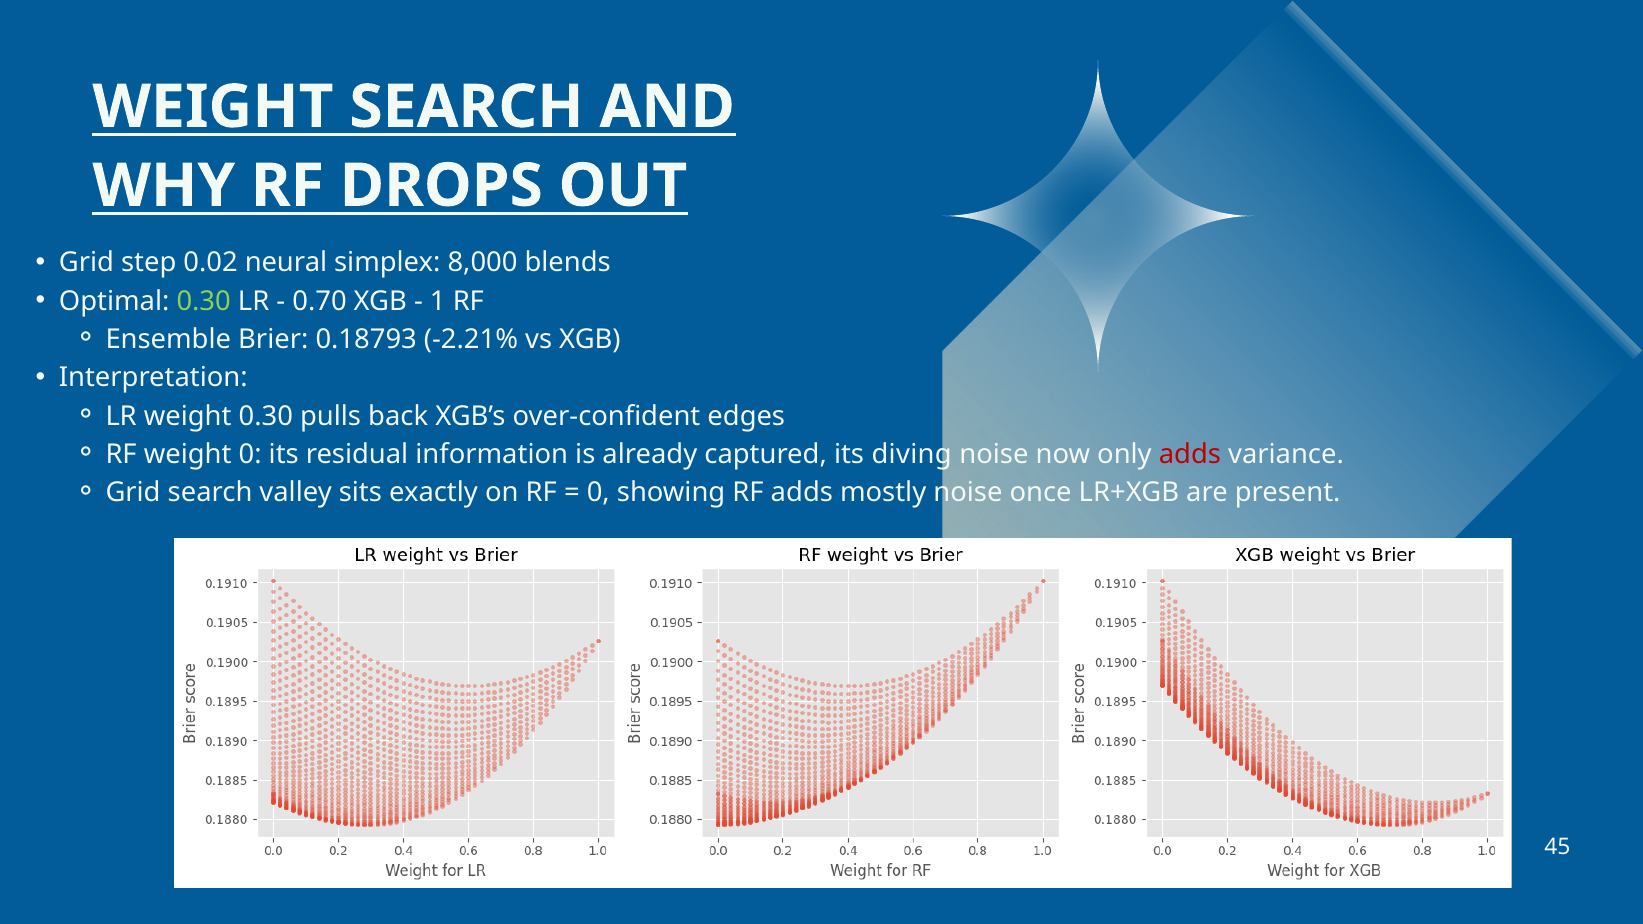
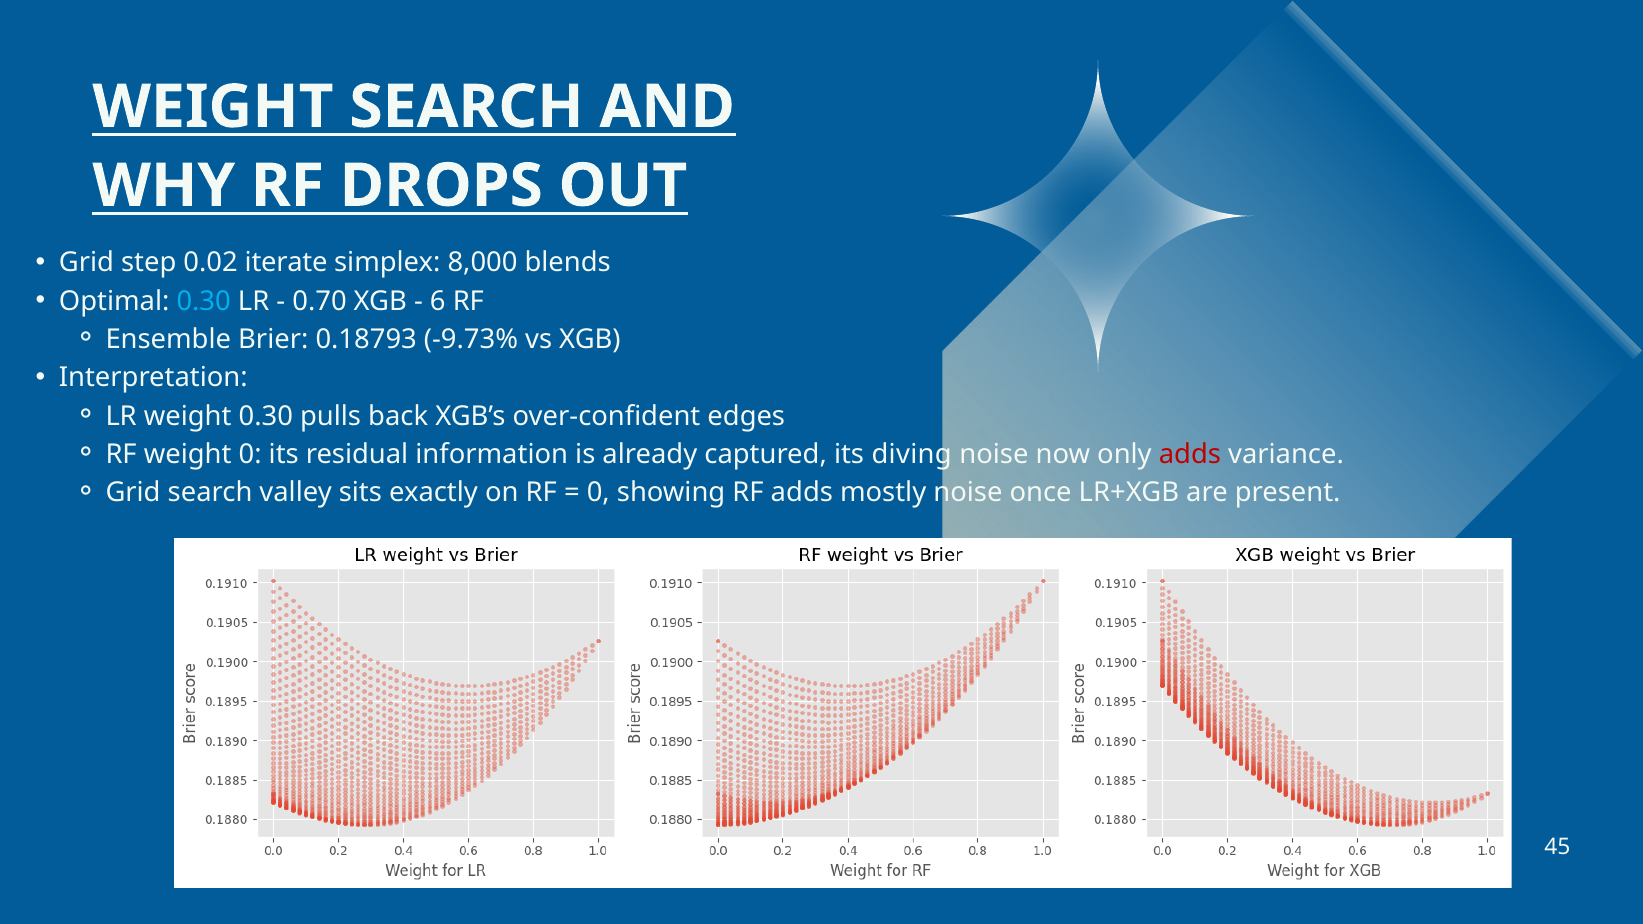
neural: neural -> iterate
0.30 at (204, 301) colour: light green -> light blue
1: 1 -> 6
-2.21%: -2.21% -> -9.73%
